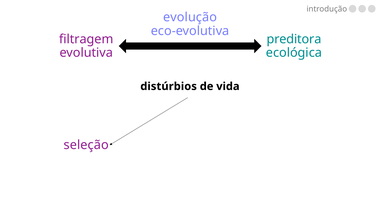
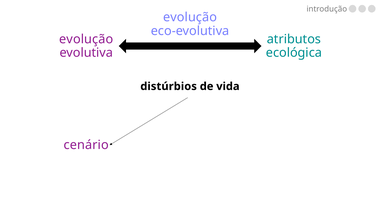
filtragem at (86, 39): filtragem -> evolução
preditora: preditora -> atributos
seleção: seleção -> cenário
